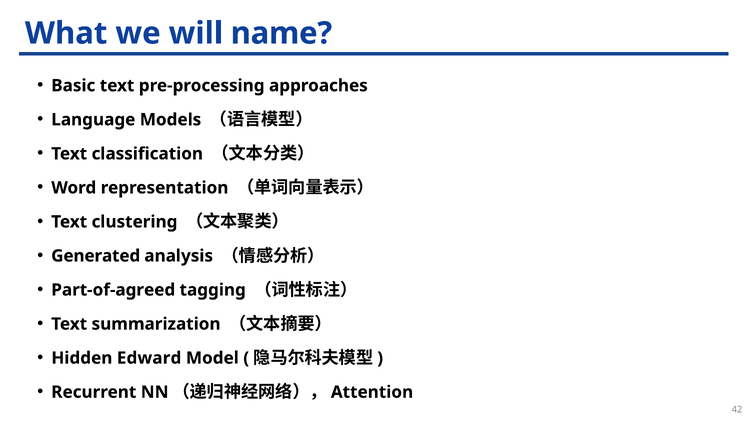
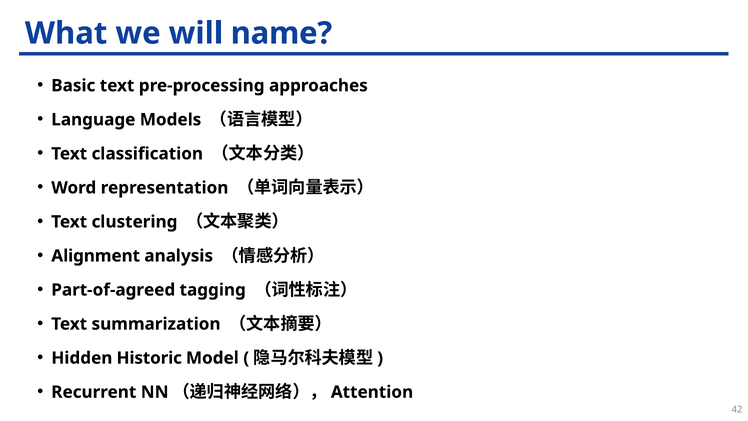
Generated: Generated -> Alignment
Edward: Edward -> Historic
